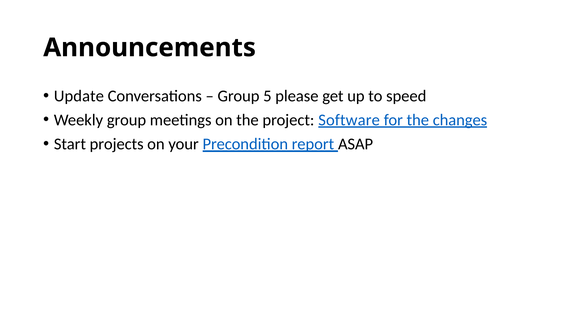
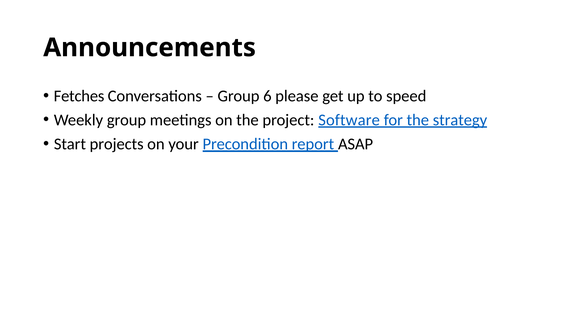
Update: Update -> Fetches
5: 5 -> 6
changes: changes -> strategy
